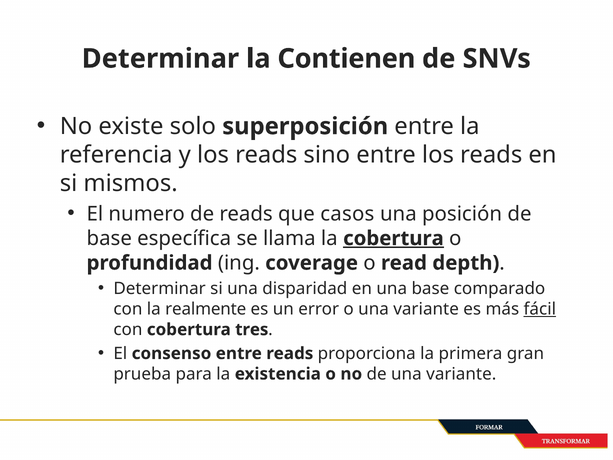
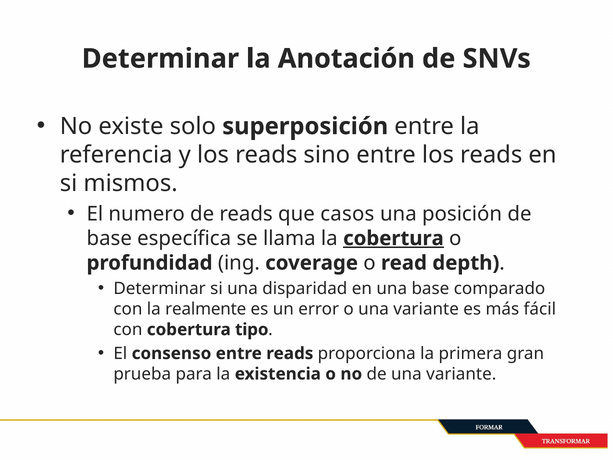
Contienen: Contienen -> Anotación
fácil underline: present -> none
tres: tres -> tipo
